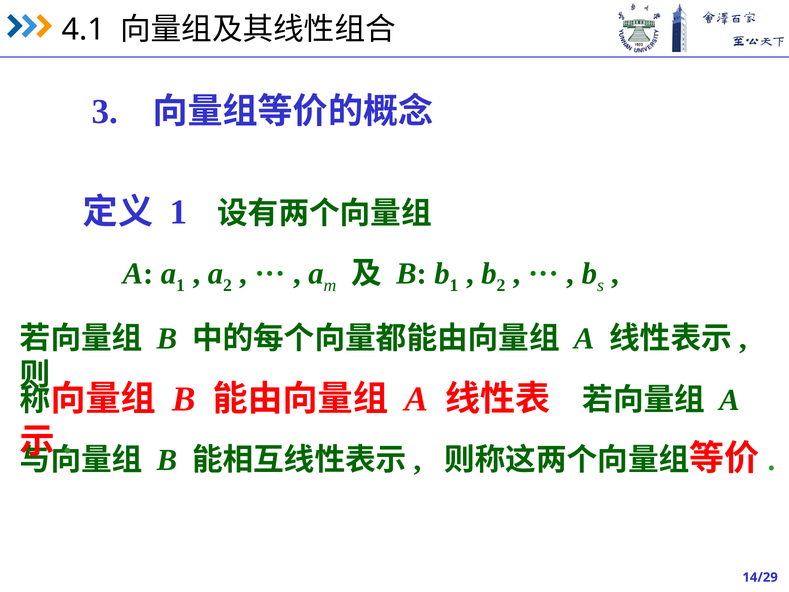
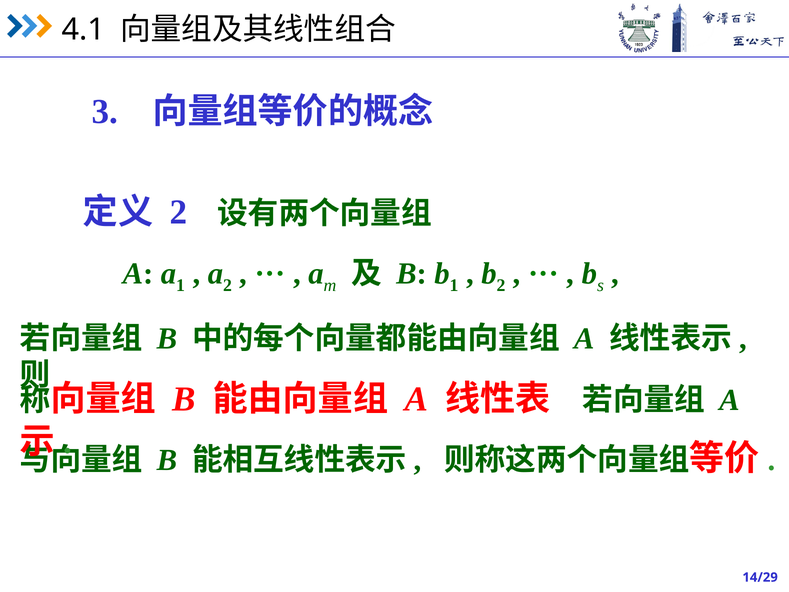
1 at (178, 212): 1 -> 2
